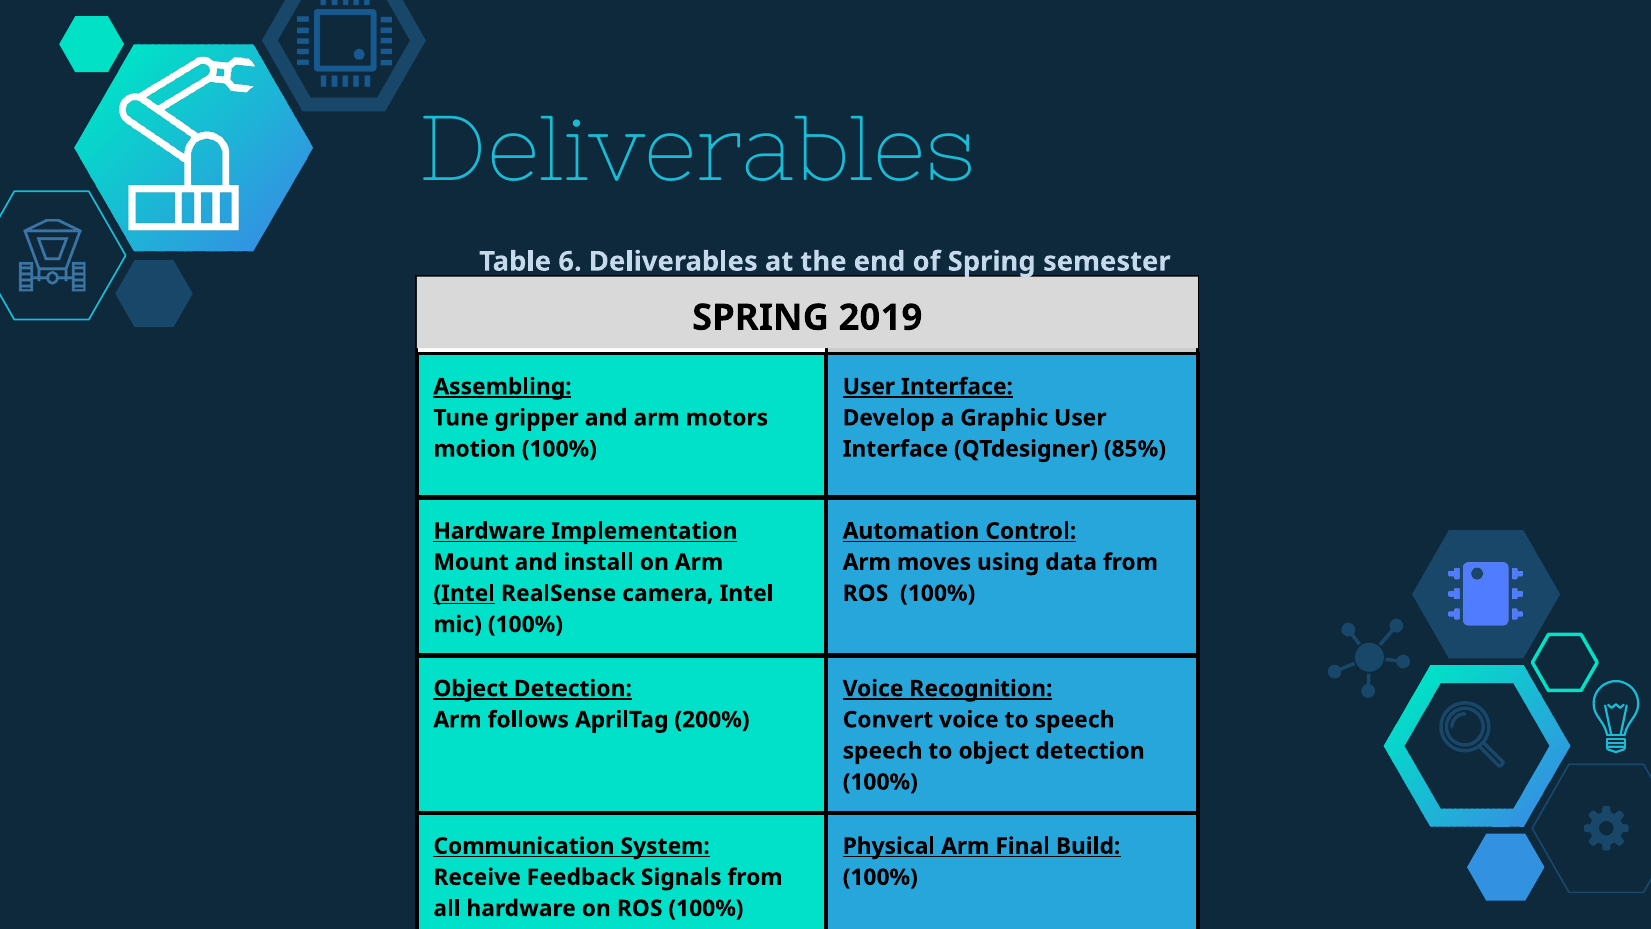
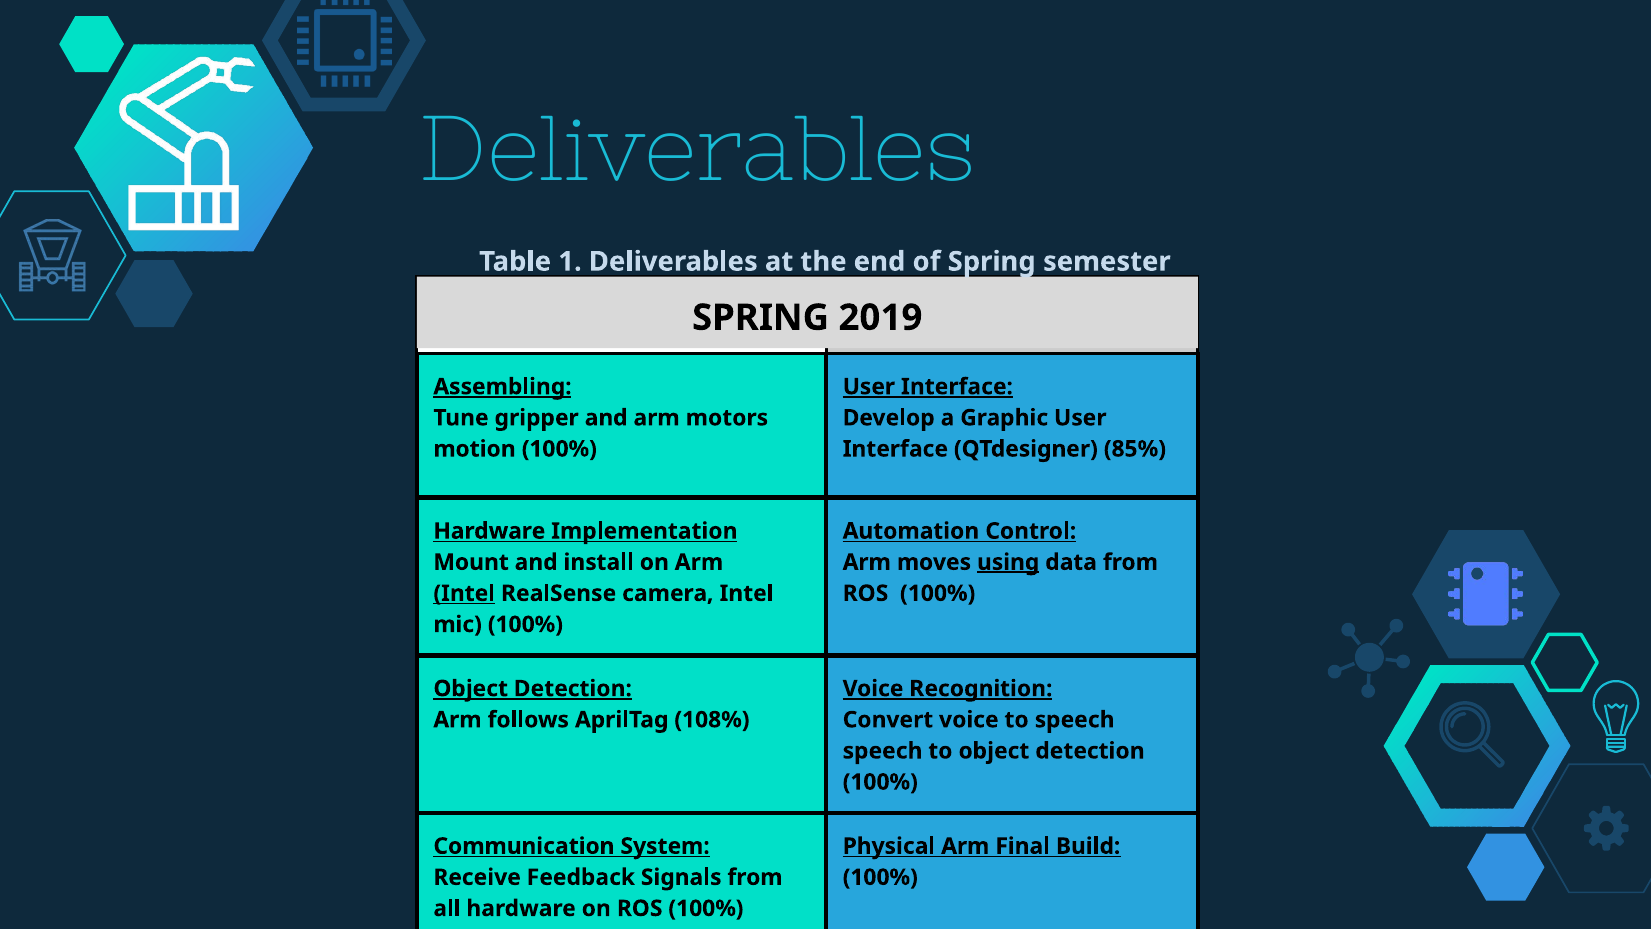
6: 6 -> 1
using underline: none -> present
200%: 200% -> 108%
